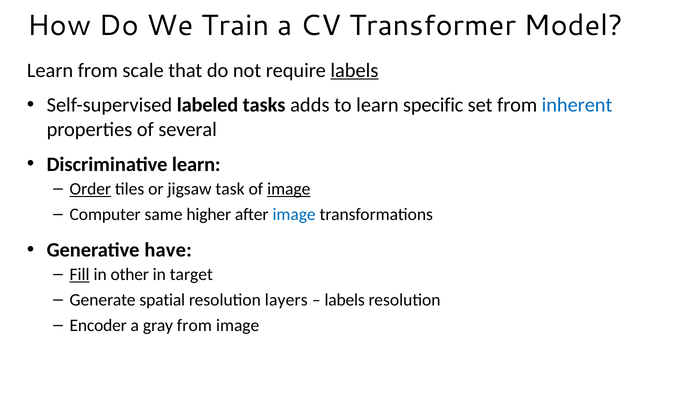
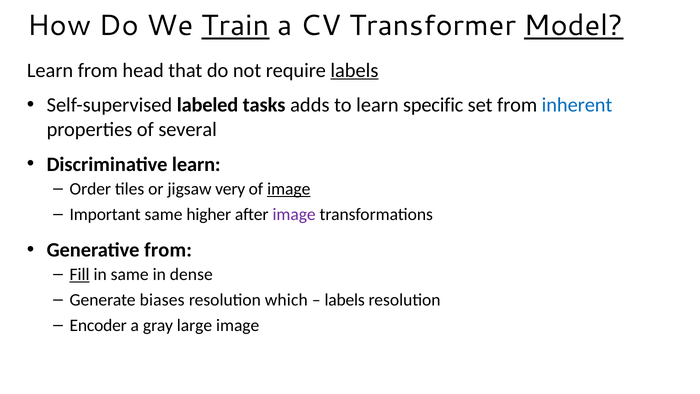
Train underline: none -> present
Model underline: none -> present
scale: scale -> head
Order underline: present -> none
task: task -> very
Computer: Computer -> Important
image at (294, 214) colour: blue -> purple
Generative have: have -> from
in other: other -> same
target: target -> dense
spatial: spatial -> biases
layers: layers -> which
gray from: from -> large
